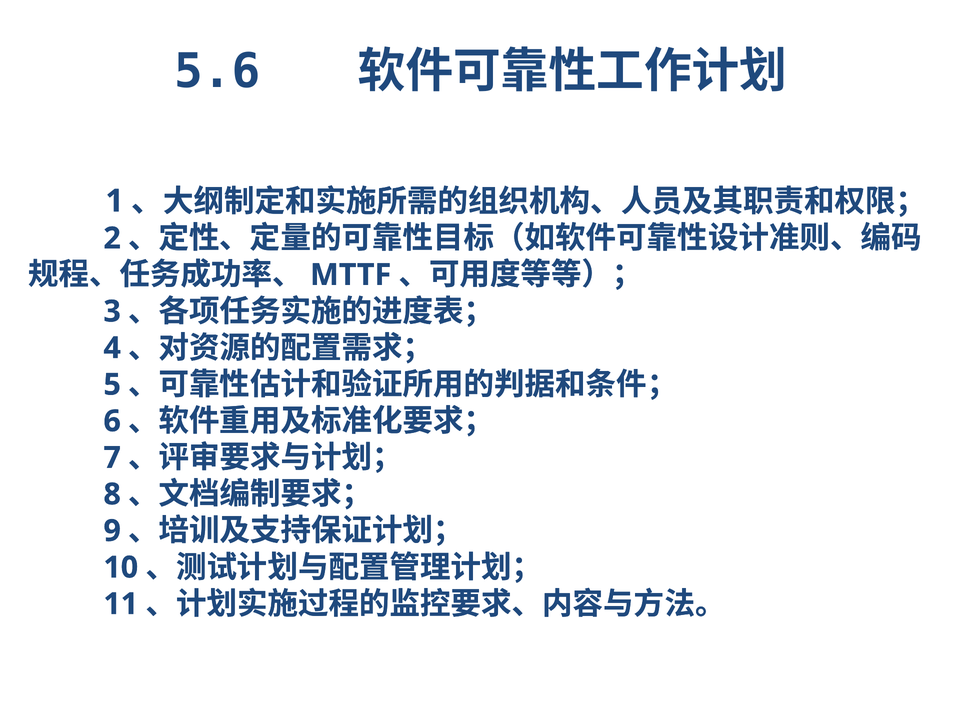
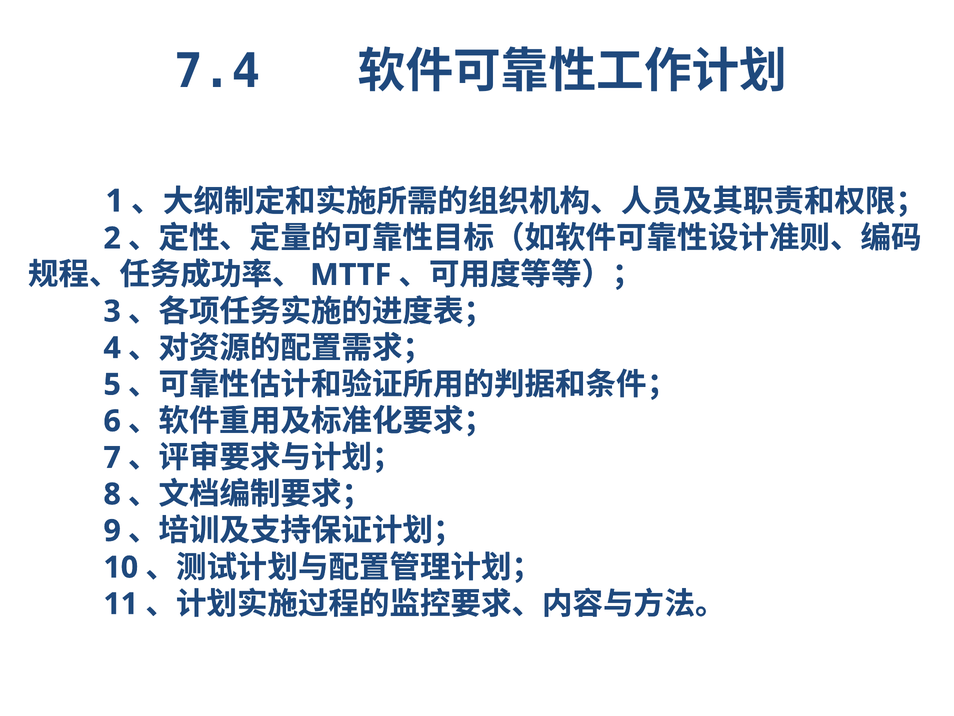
5.6: 5.6 -> 7.4
